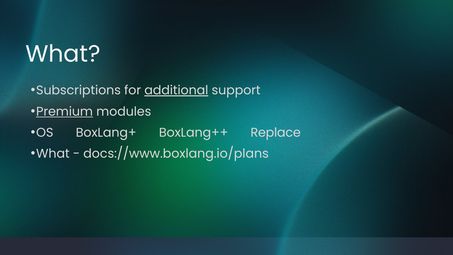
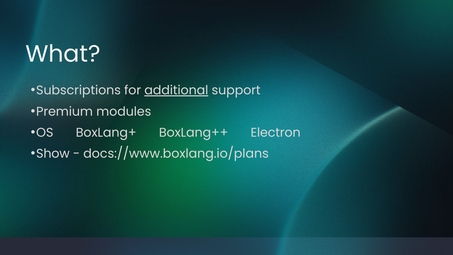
Premium underline: present -> none
Replace: Replace -> Electron
What at (53, 154): What -> Show
